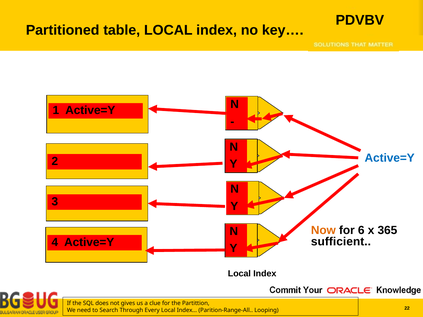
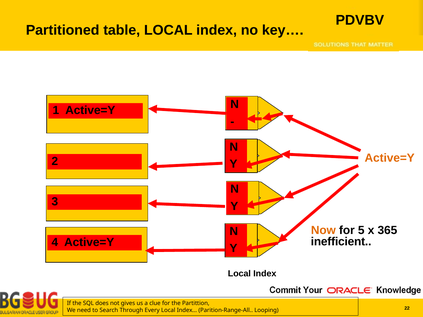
Active=Y at (390, 158) colour: blue -> orange
6: 6 -> 5
sufficient: sufficient -> inefficient
